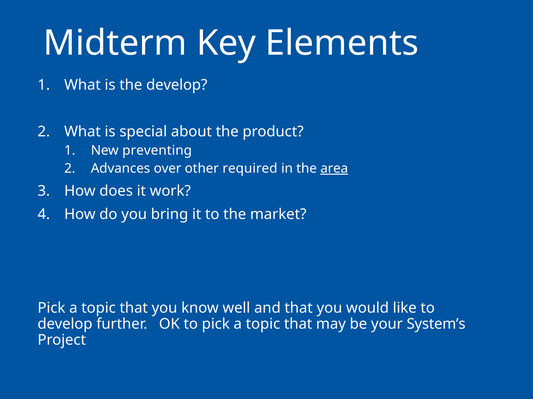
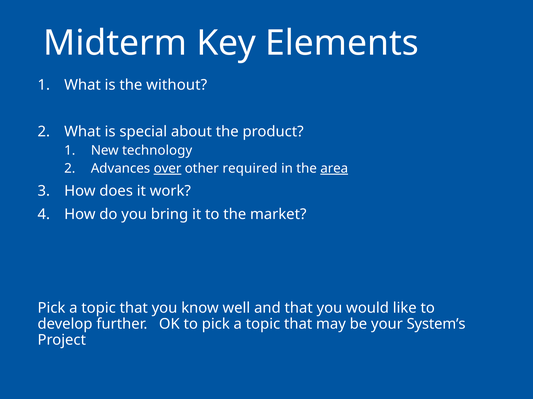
the develop: develop -> without
preventing: preventing -> technology
over underline: none -> present
